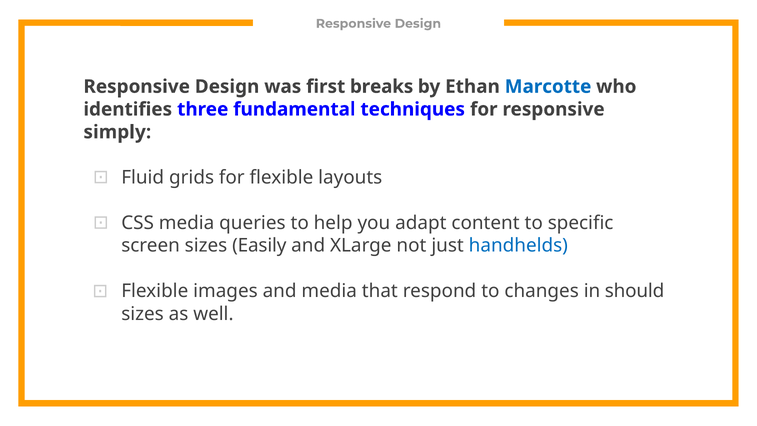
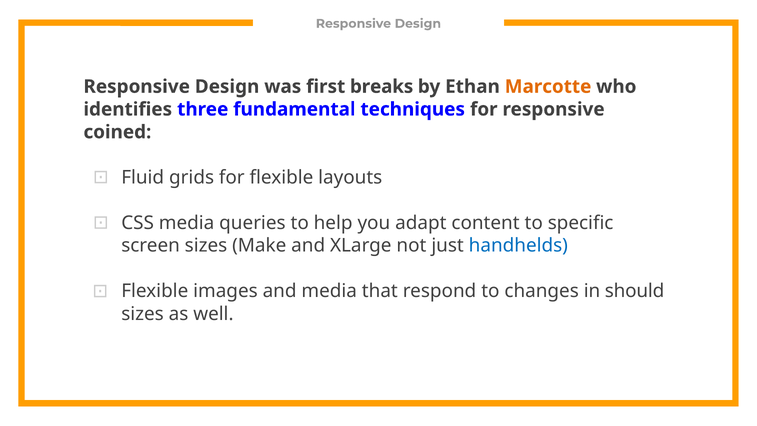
Marcotte colour: blue -> orange
simply: simply -> coined
Easily: Easily -> Make
